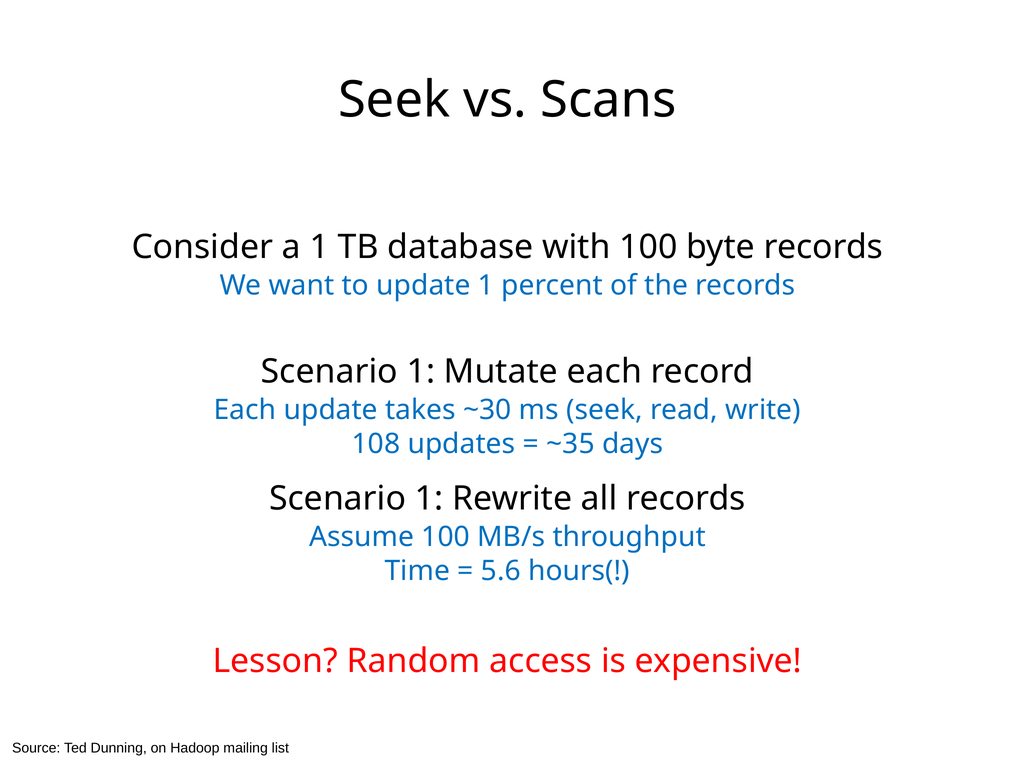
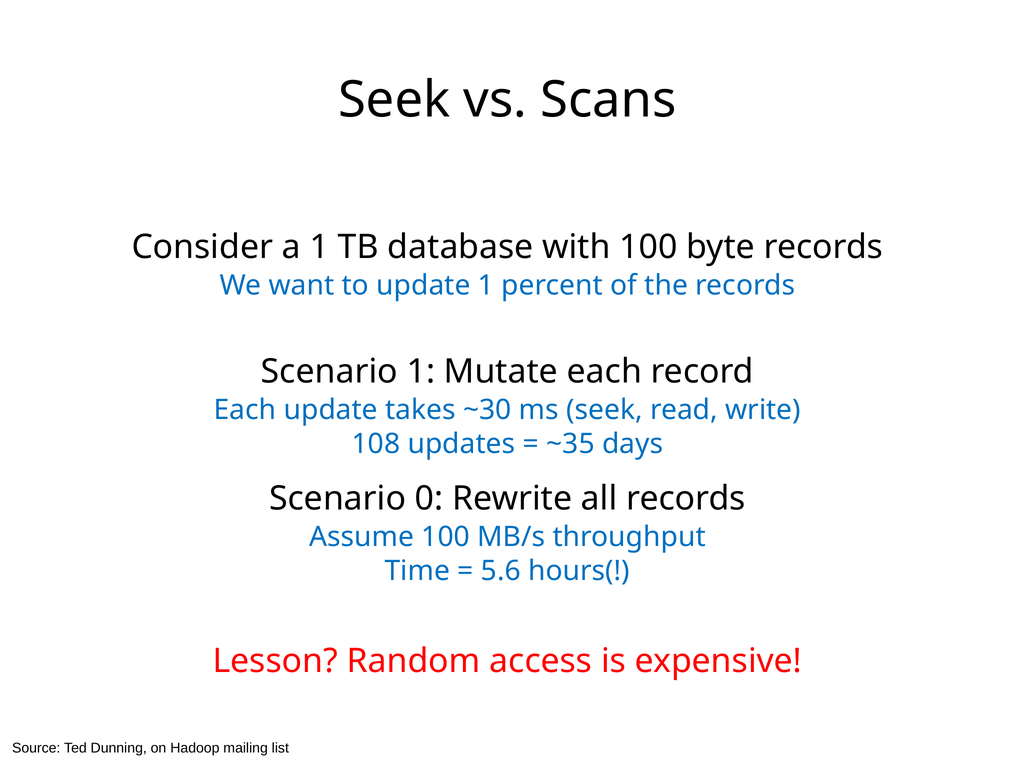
1 at (429, 499): 1 -> 0
